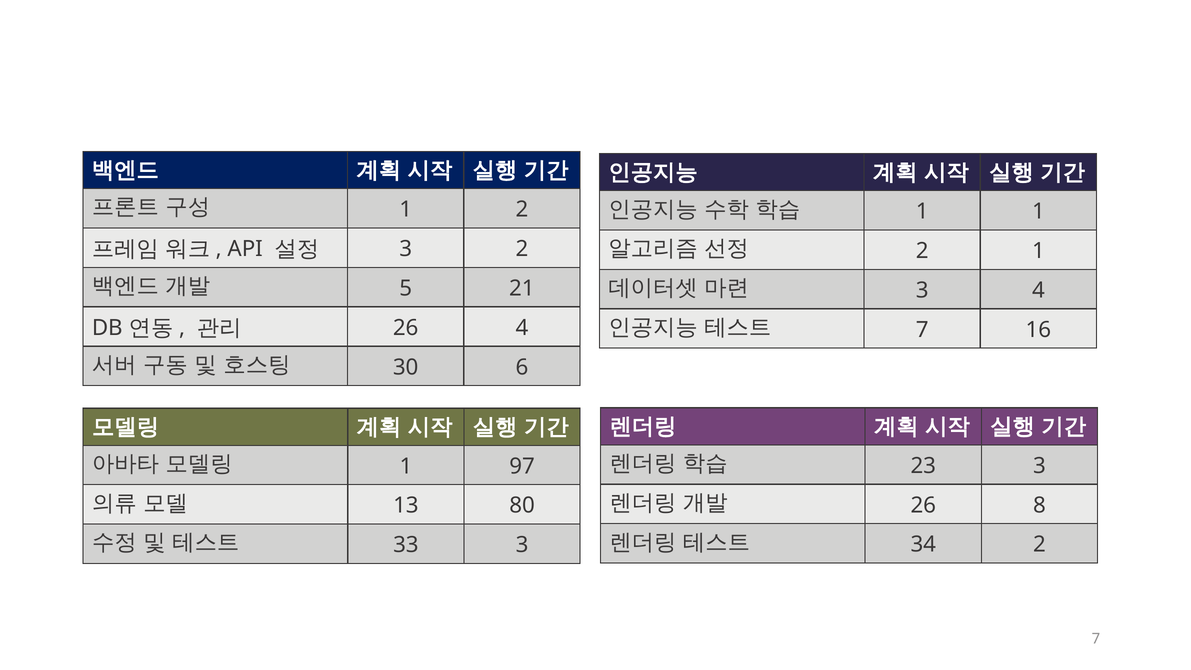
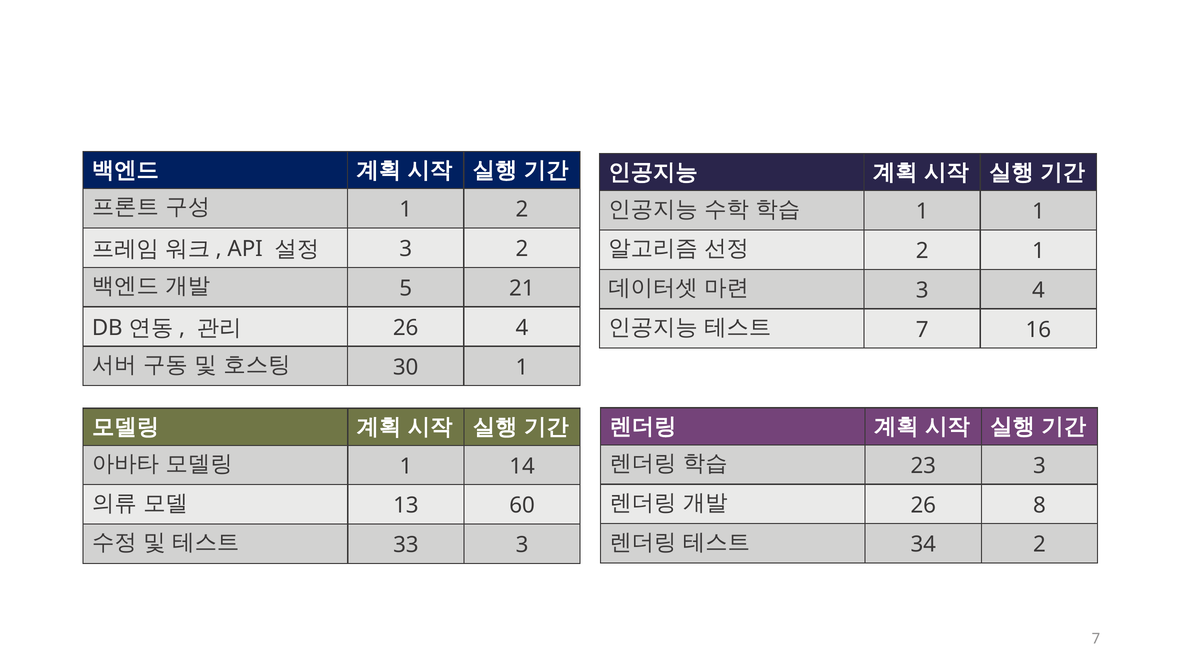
30 6: 6 -> 1
97: 97 -> 14
80: 80 -> 60
